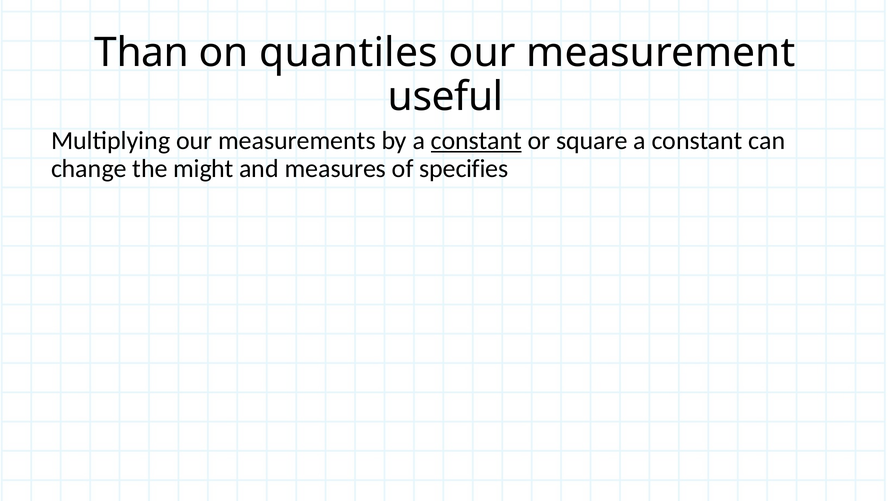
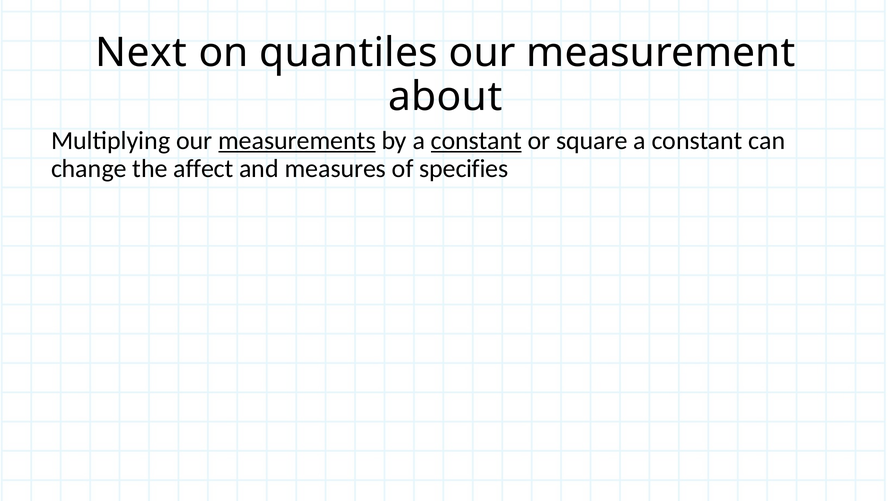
Than: Than -> Next
useful: useful -> about
measurements underline: none -> present
might: might -> affect
